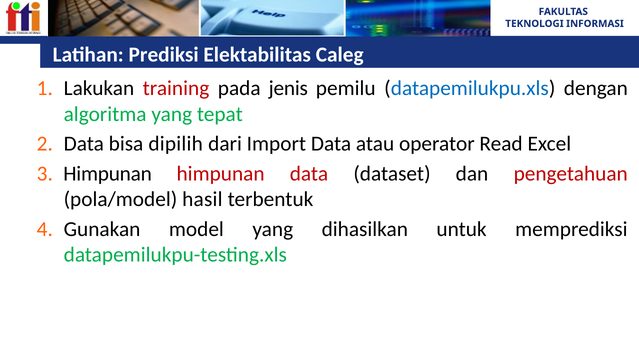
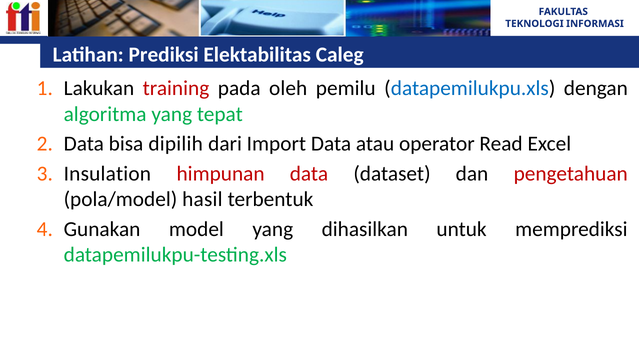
jenis: jenis -> oleh
Himpunan at (108, 174): Himpunan -> Insulation
